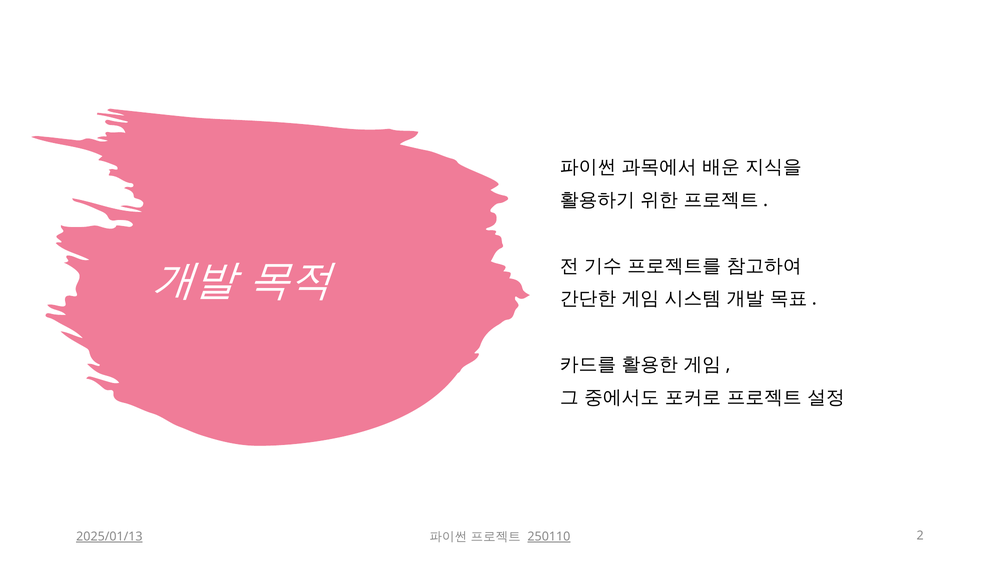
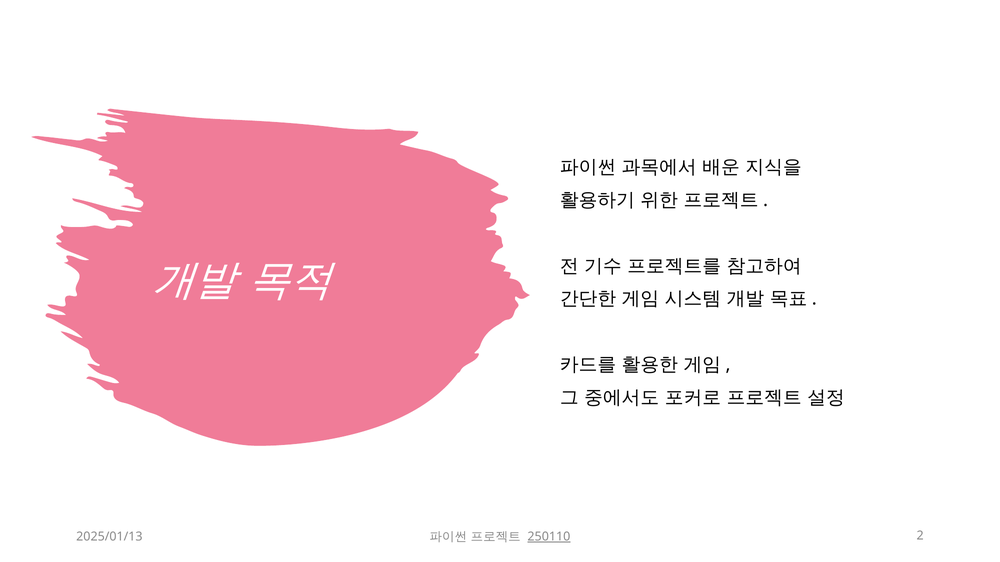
2025/01/13 underline: present -> none
